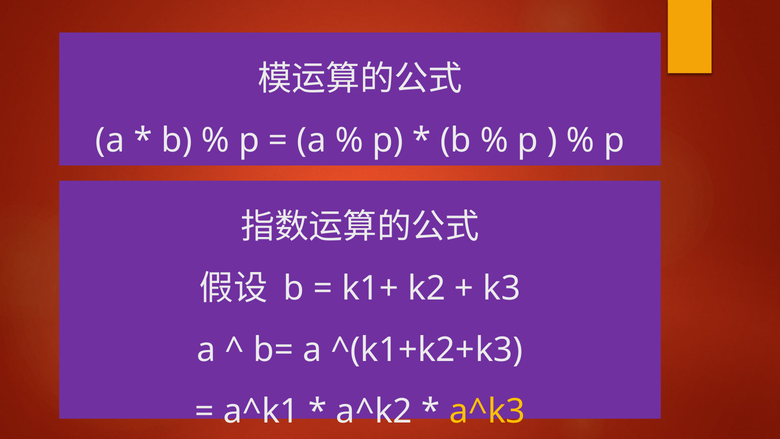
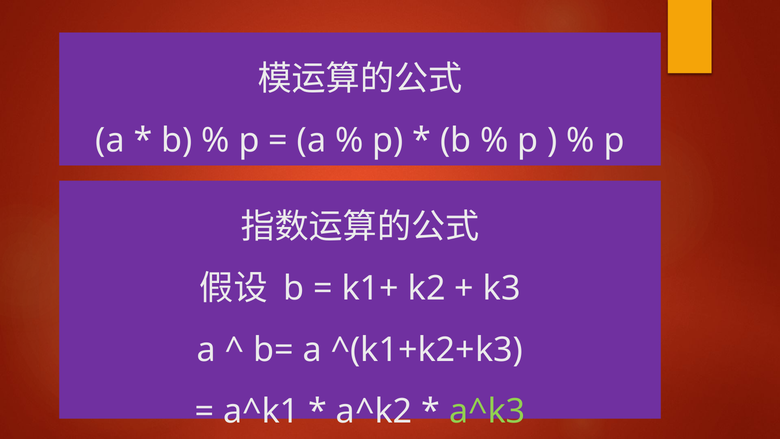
a^k3 colour: yellow -> light green
